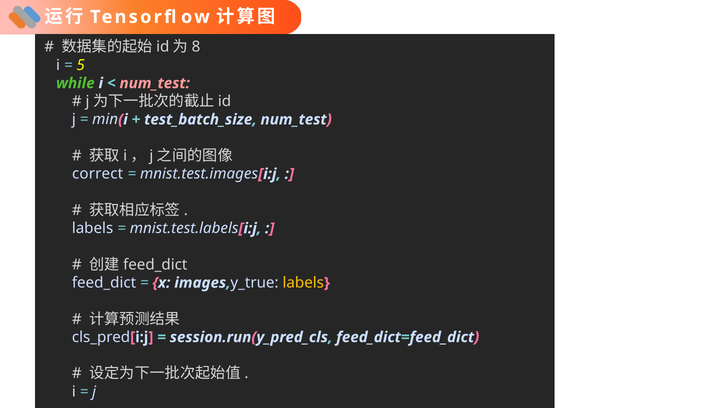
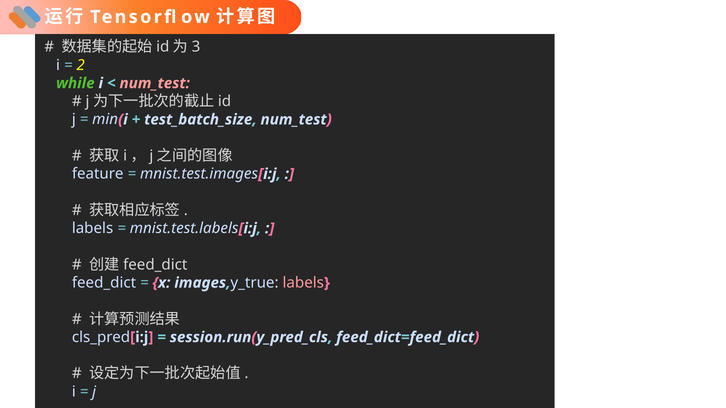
8: 8 -> 3
5: 5 -> 2
correct: correct -> feature
labels at (303, 283) colour: yellow -> pink
